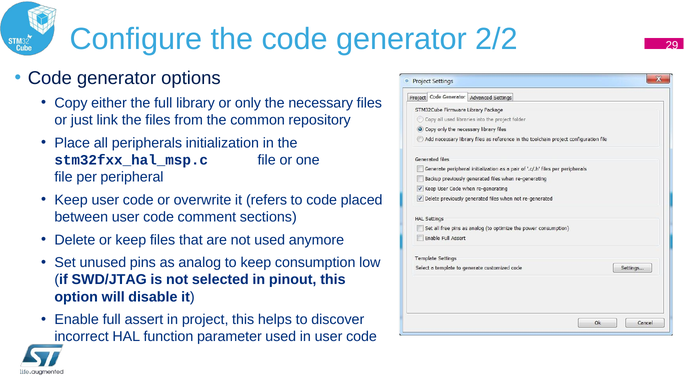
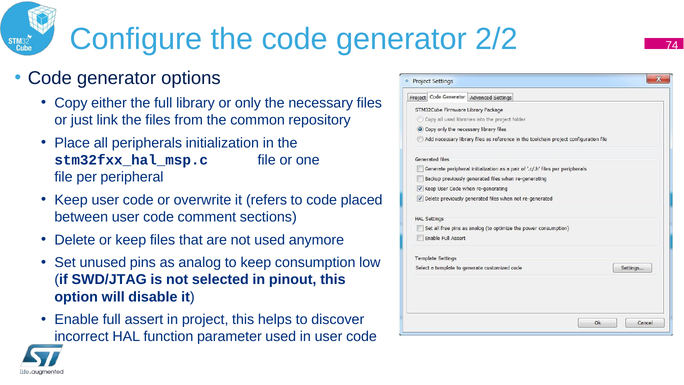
29: 29 -> 74
